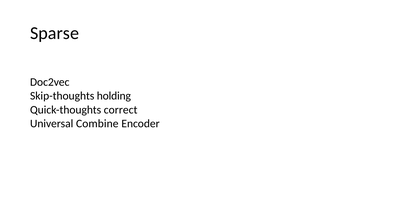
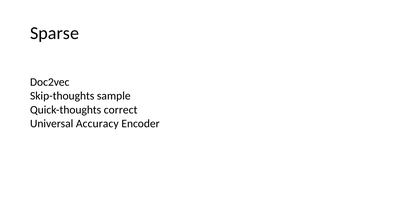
holding: holding -> sample
Combine: Combine -> Accuracy
